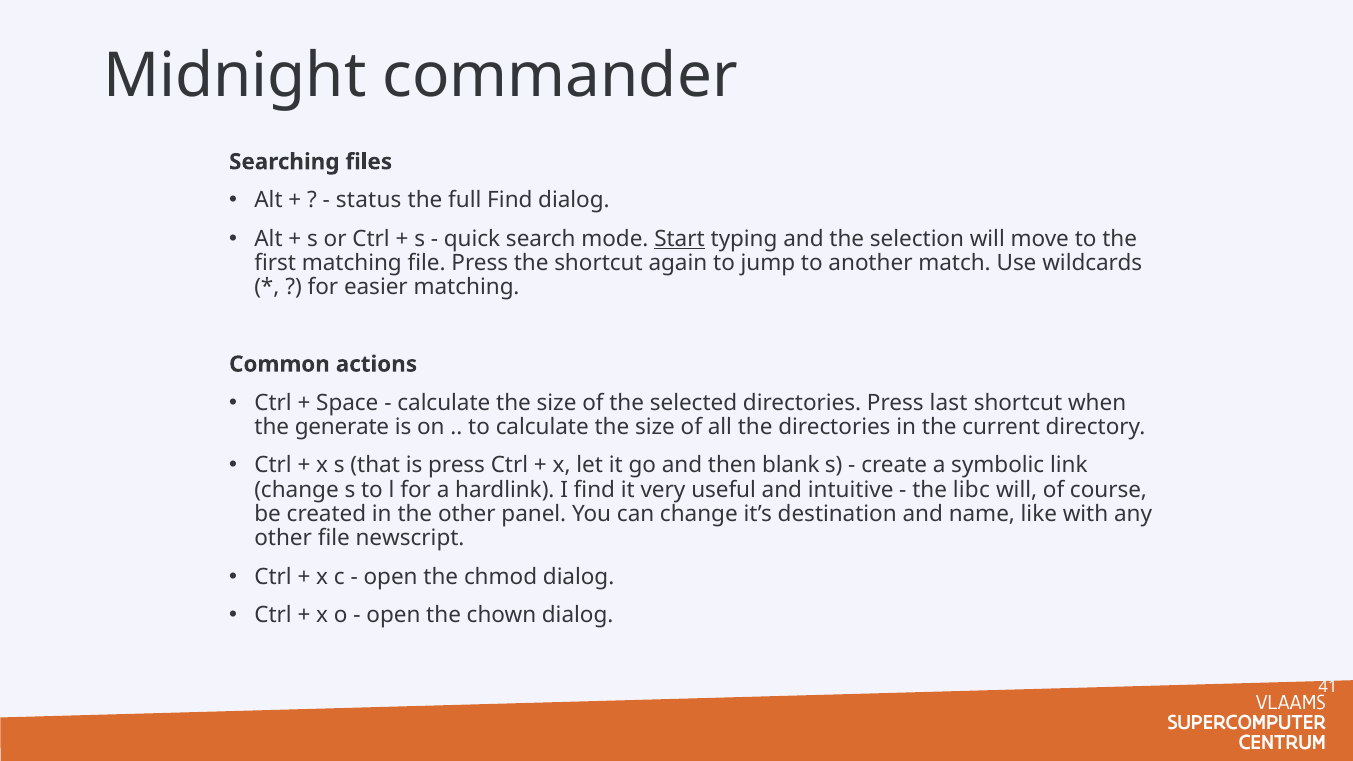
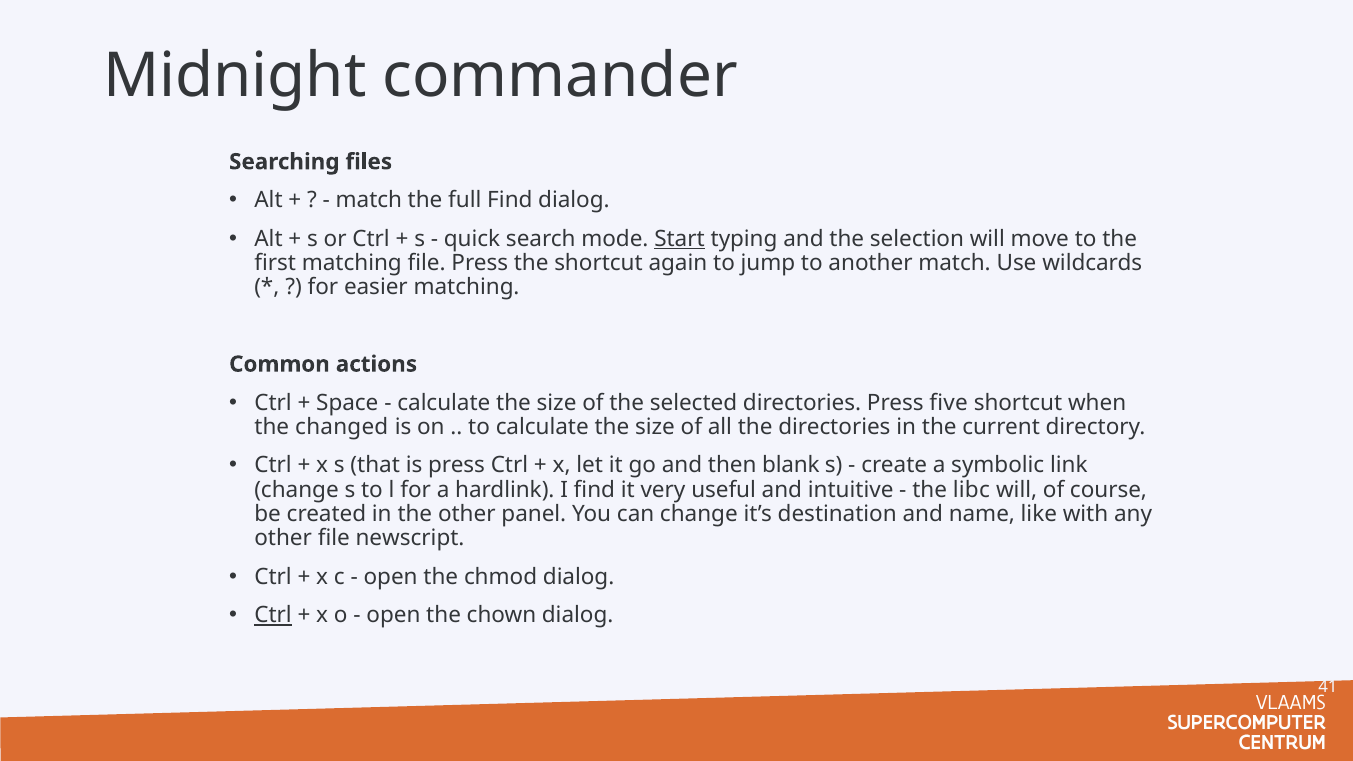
status at (369, 200): status -> match
last: last -> five
generate: generate -> changed
Ctrl at (273, 615) underline: none -> present
